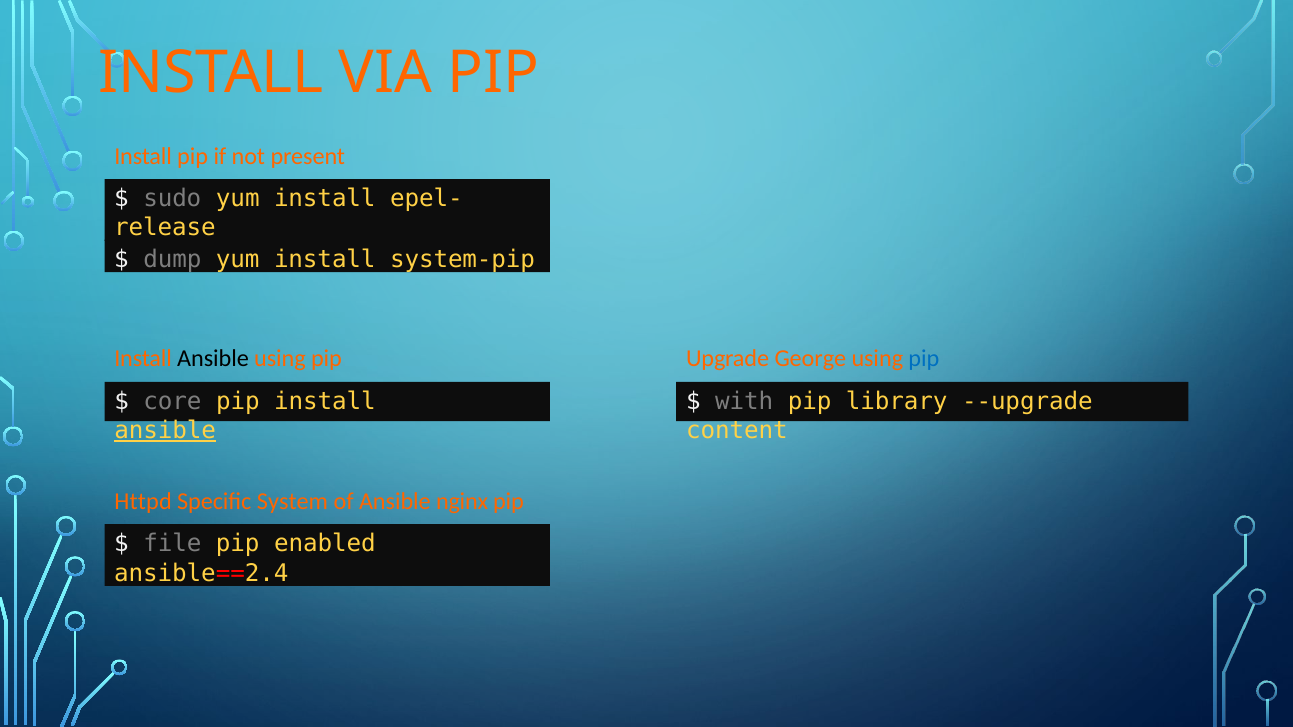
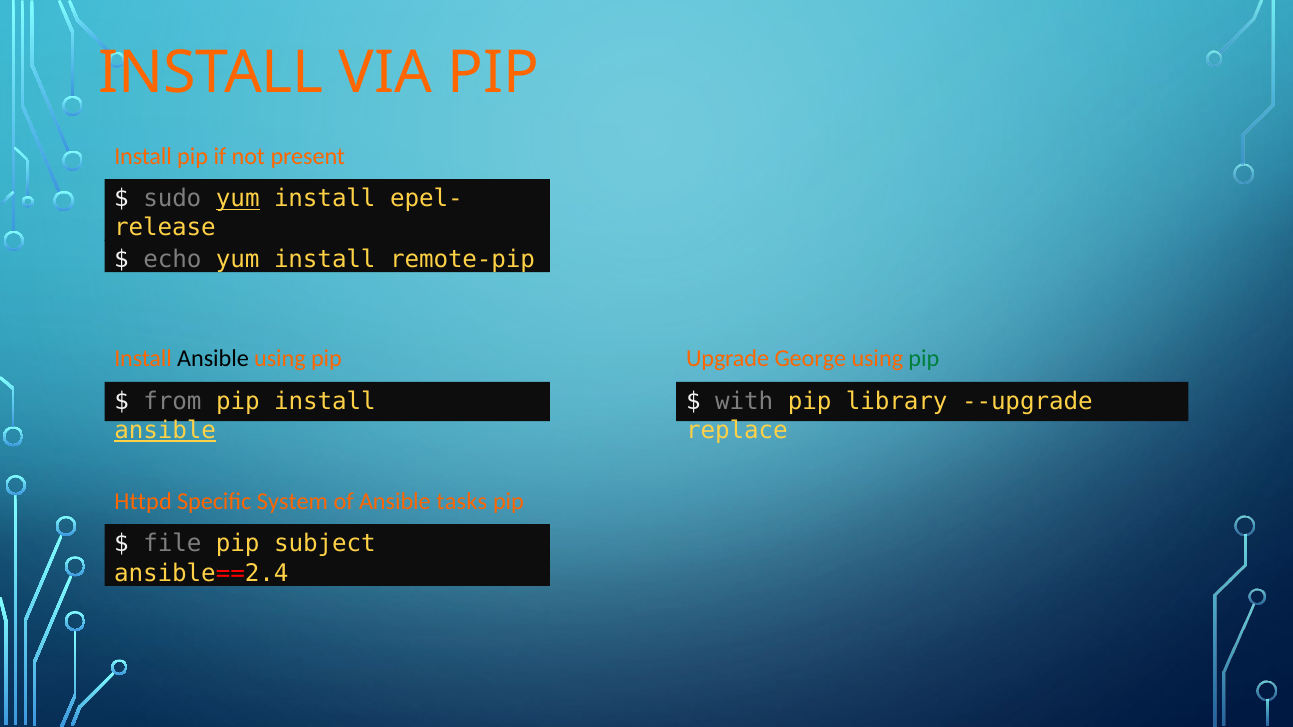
yum at (238, 199) underline: none -> present
dump: dump -> echo
system-pip: system-pip -> remote-pip
pip at (924, 359) colour: blue -> green
core: core -> from
content: content -> replace
nginx: nginx -> tasks
enabled: enabled -> subject
